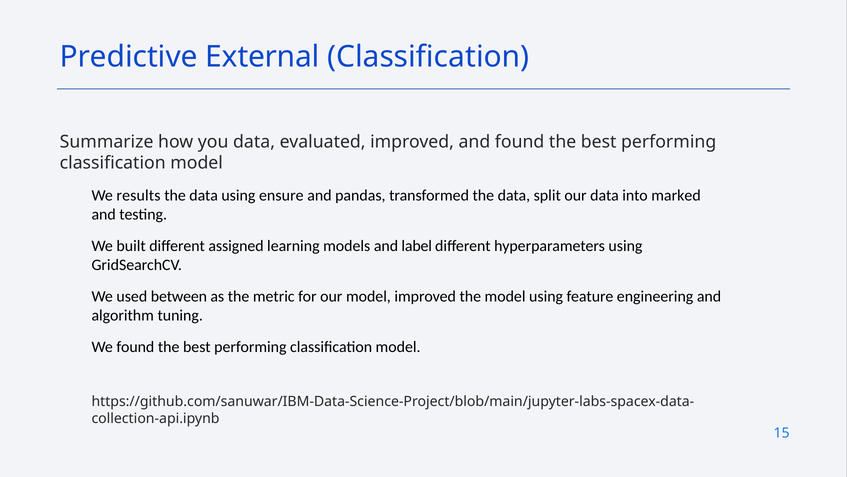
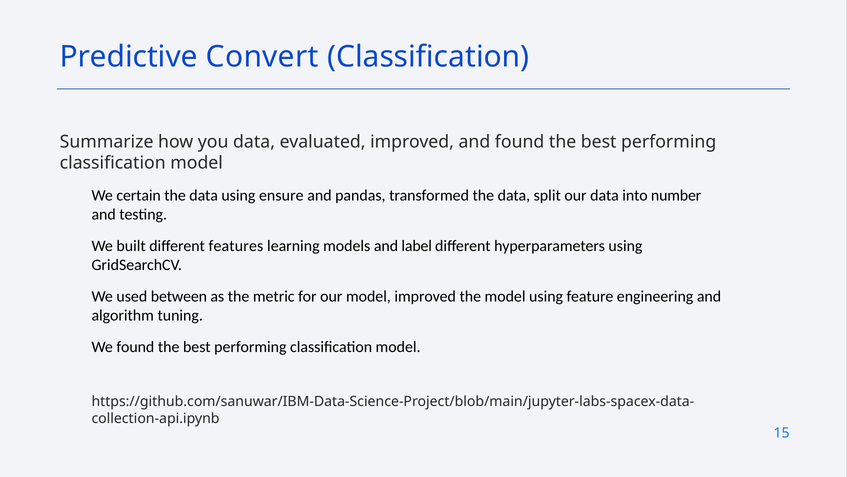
External: External -> Convert
results: results -> certain
marked: marked -> number
assigned: assigned -> features
